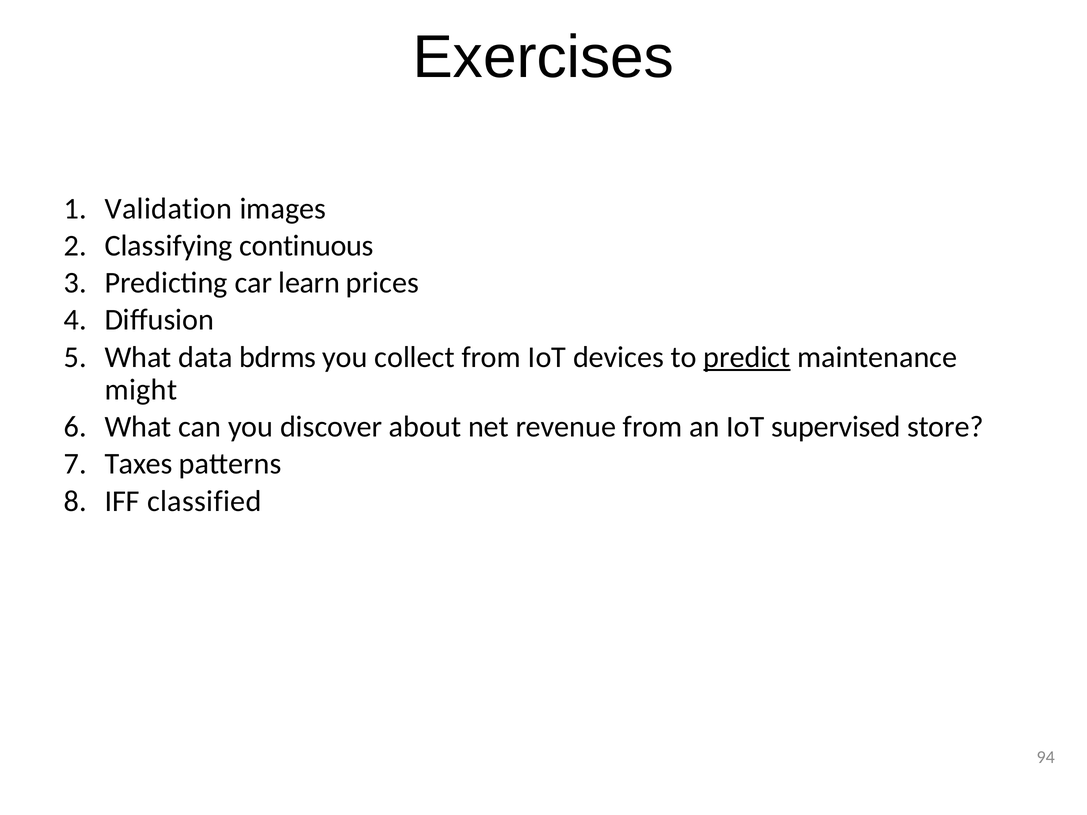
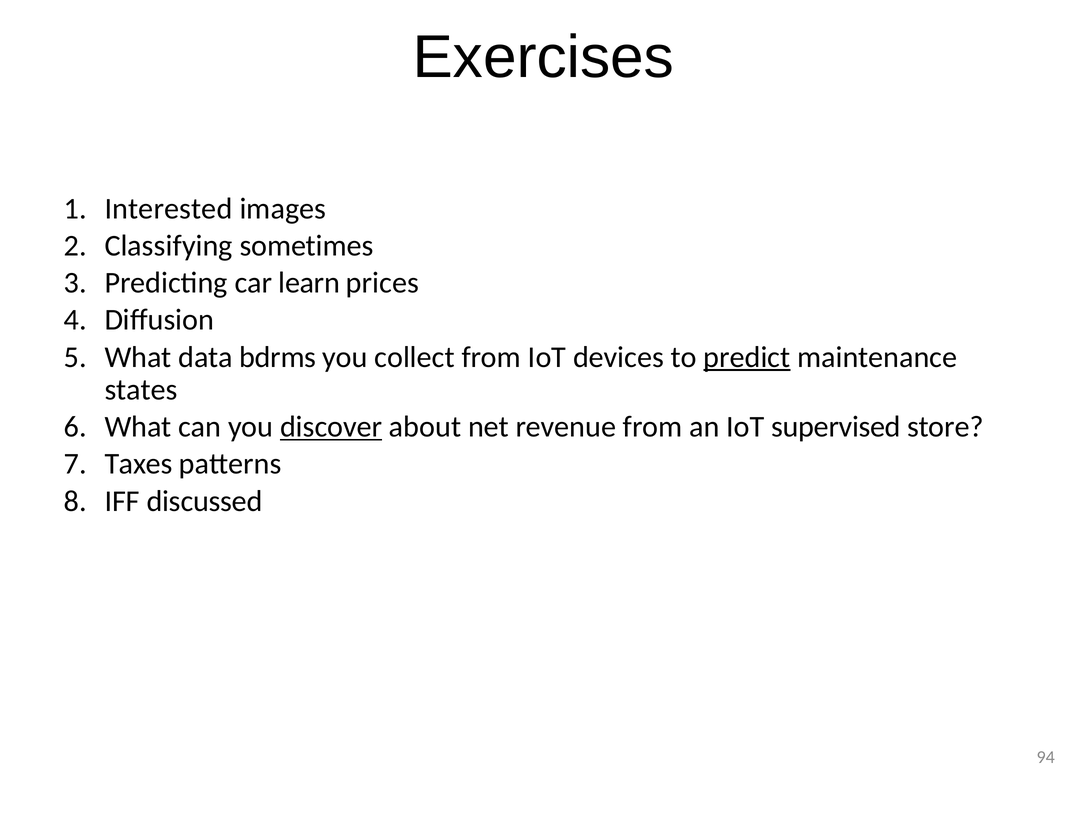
Validation: Validation -> Interested
continuous: continuous -> sometimes
might: might -> states
discover underline: none -> present
classified: classified -> discussed
